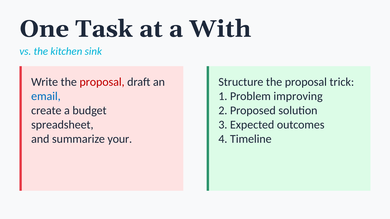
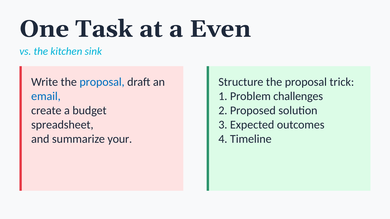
With: With -> Even
proposal at (102, 82) colour: red -> blue
improving: improving -> challenges
